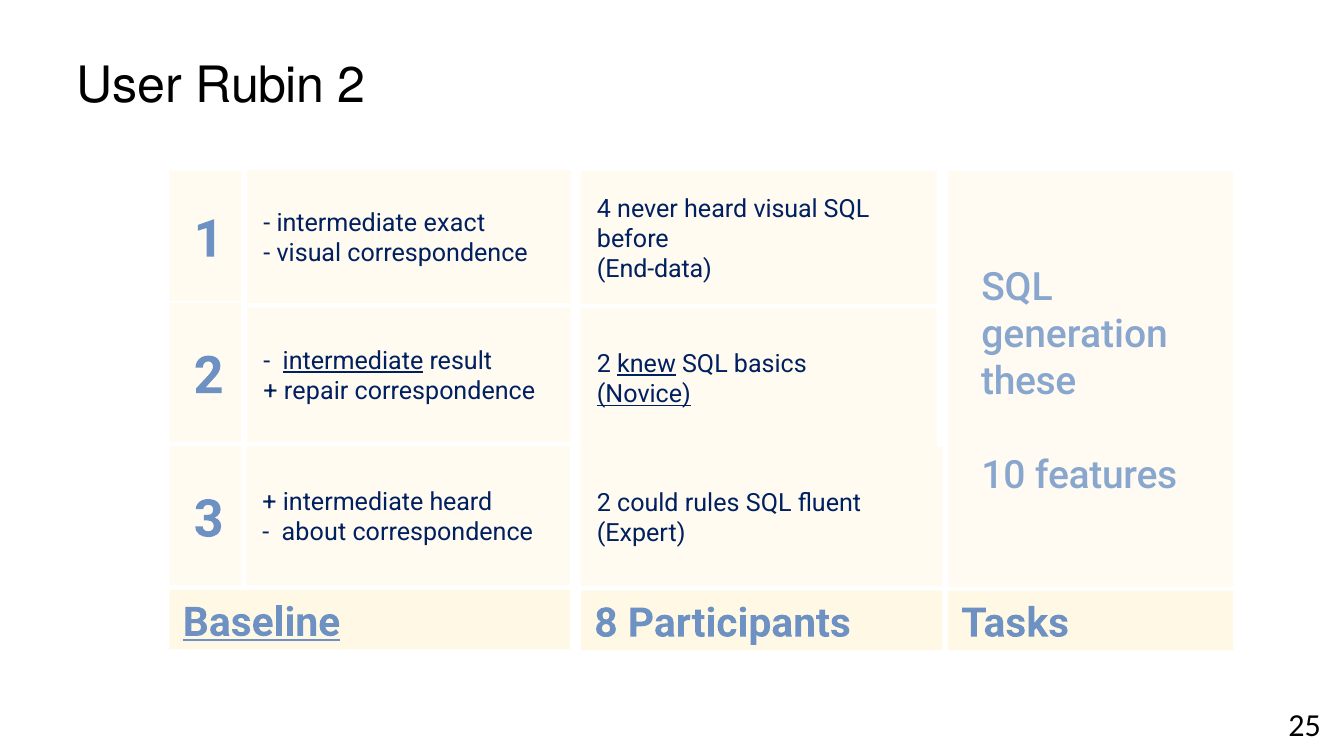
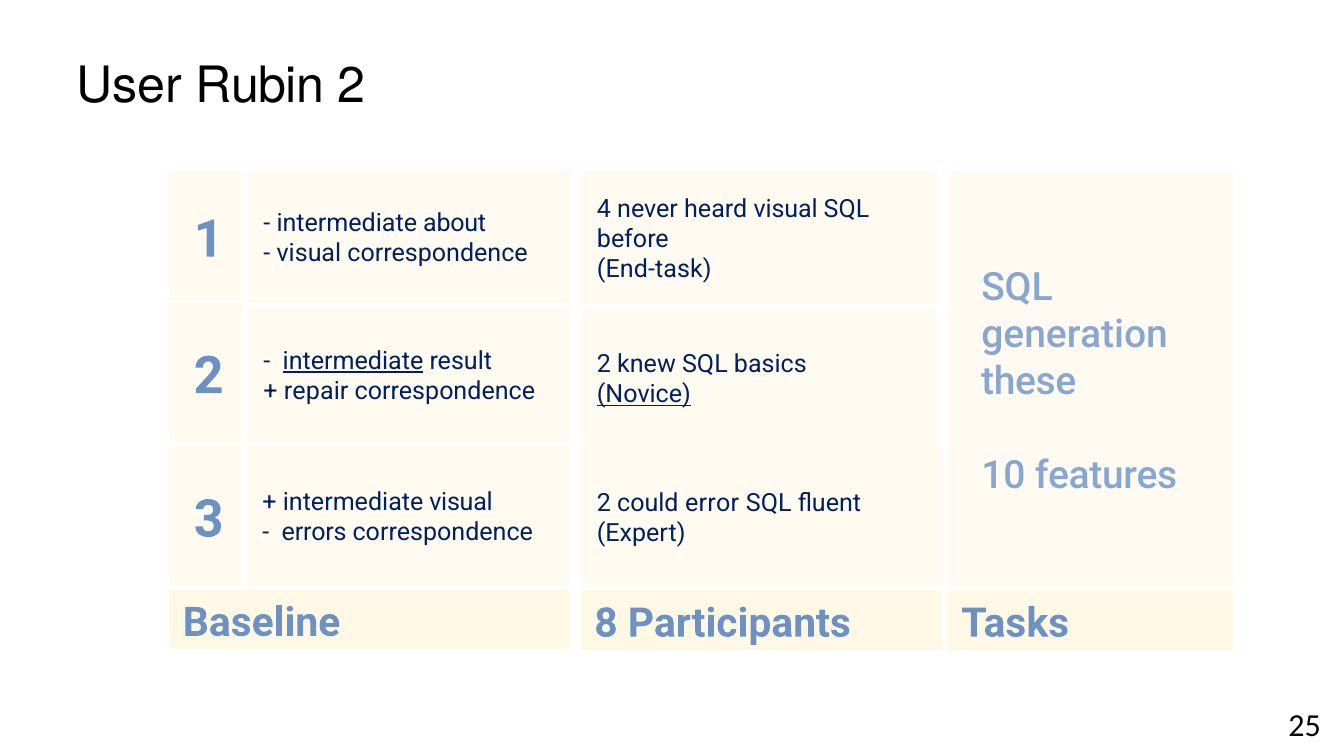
exact: exact -> about
End-data: End-data -> End-task
knew underline: present -> none
intermediate heard: heard -> visual
rules: rules -> error
about: about -> errors
Baseline underline: present -> none
